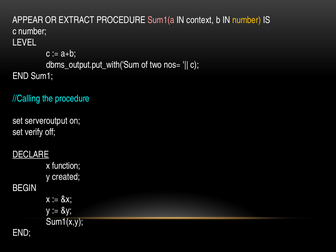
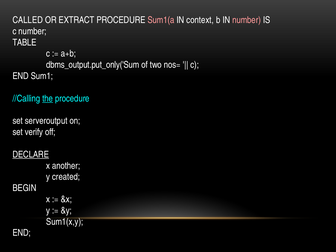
APPEAR: APPEAR -> CALLED
number at (247, 20) colour: yellow -> pink
LEVEL: LEVEL -> TABLE
dbms_output.put_with('Sum: dbms_output.put_with('Sum -> dbms_output.put_only('Sum
the underline: none -> present
function: function -> another
